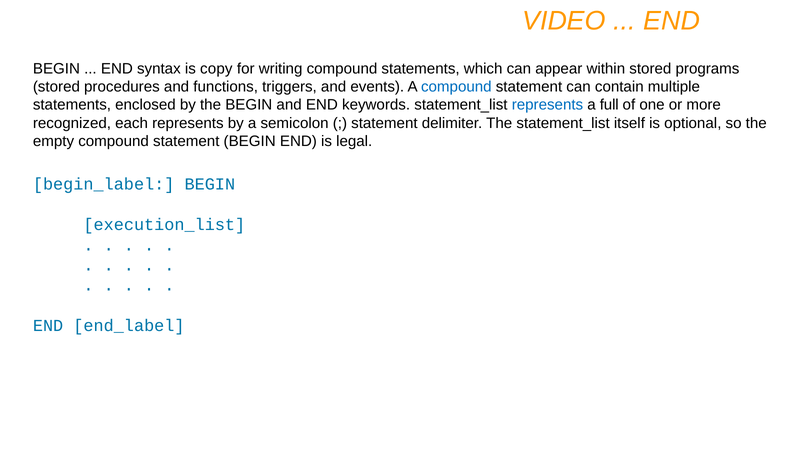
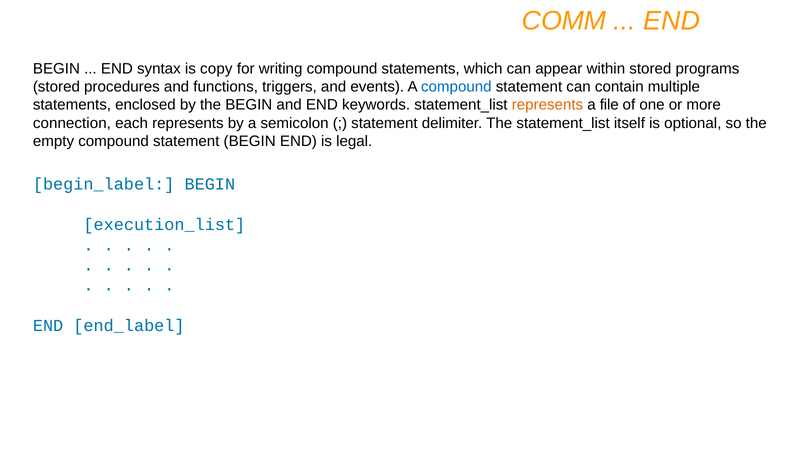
VIDEO: VIDEO -> COMM
represents at (547, 105) colour: blue -> orange
full: full -> file
recognized: recognized -> connection
